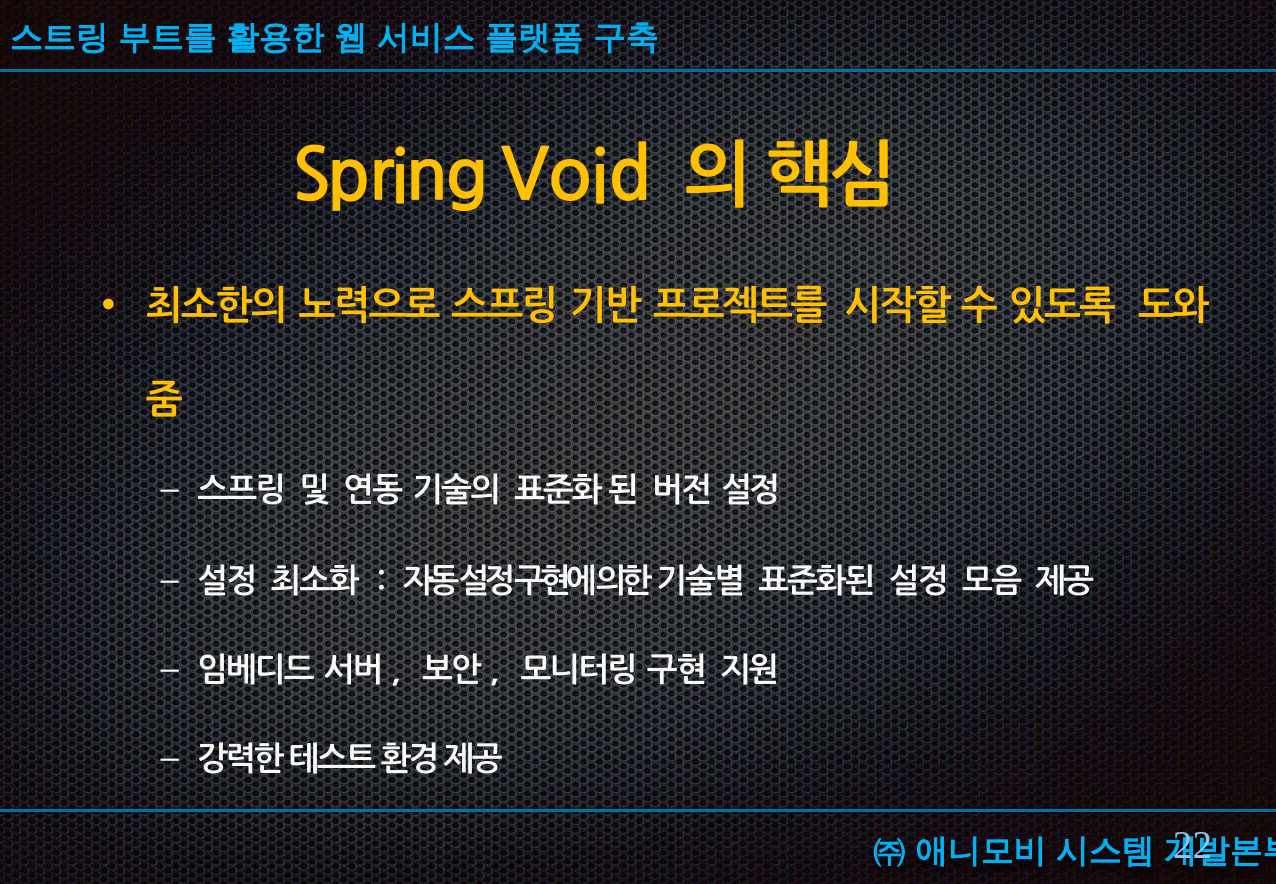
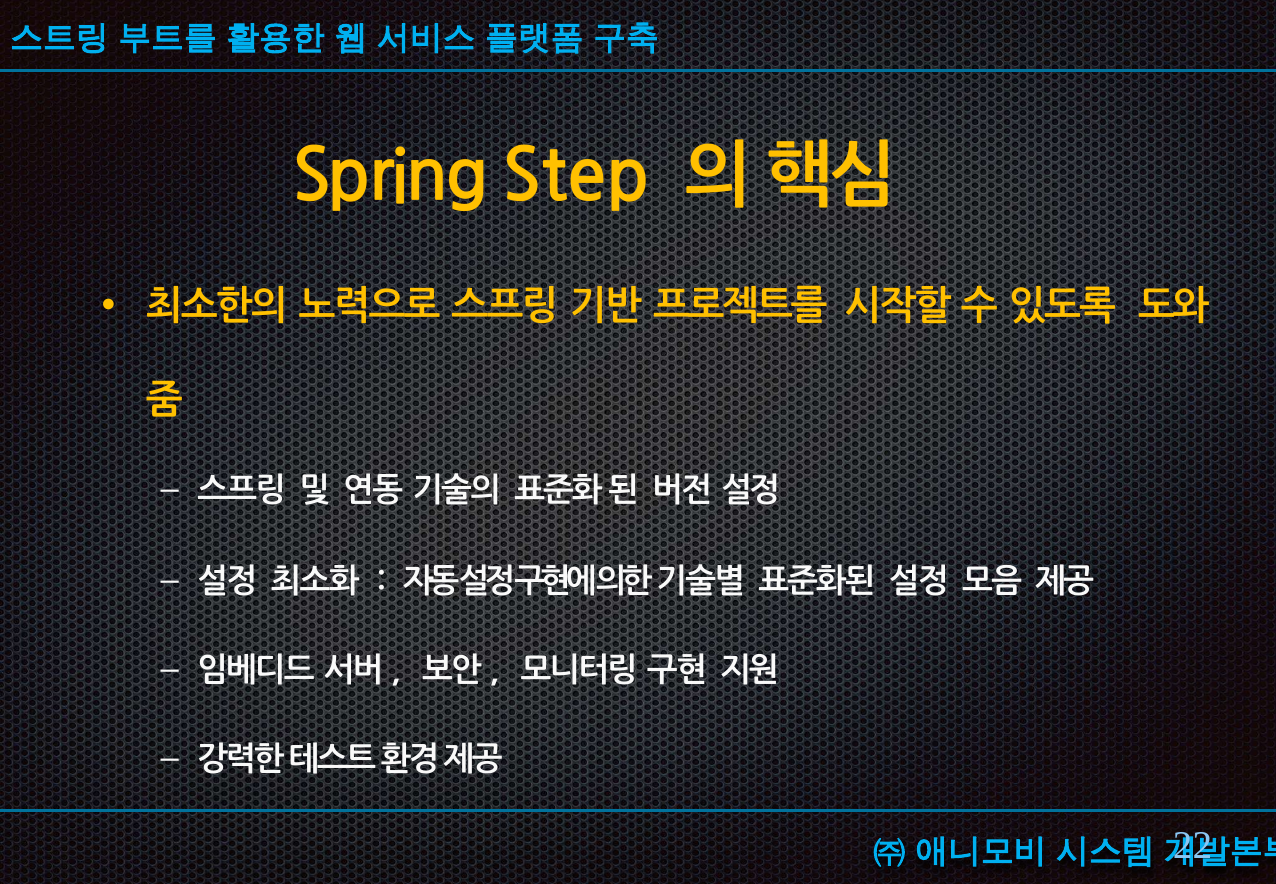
Void: Void -> Step
